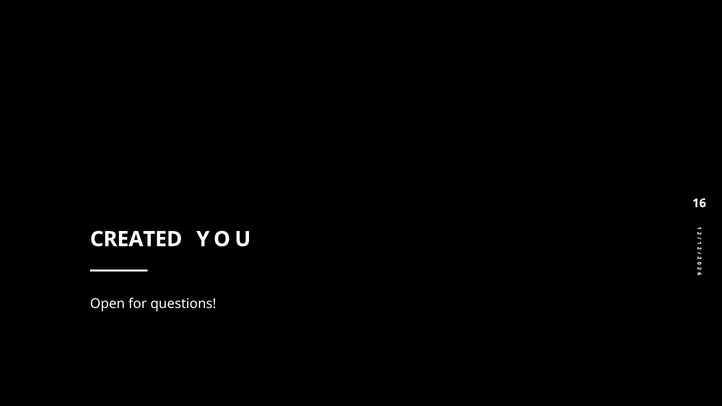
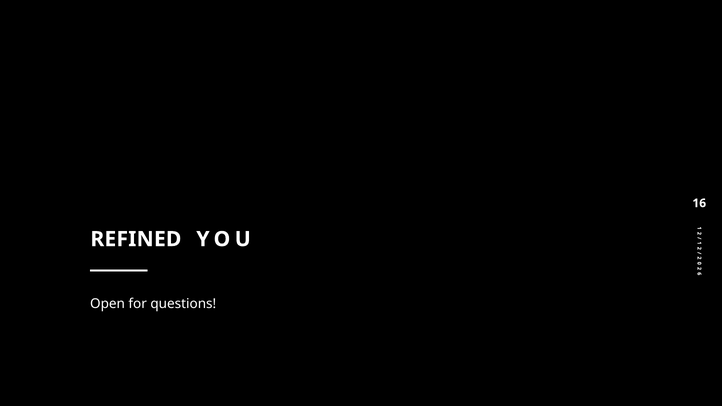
CREATED: CREATED -> REFINED
